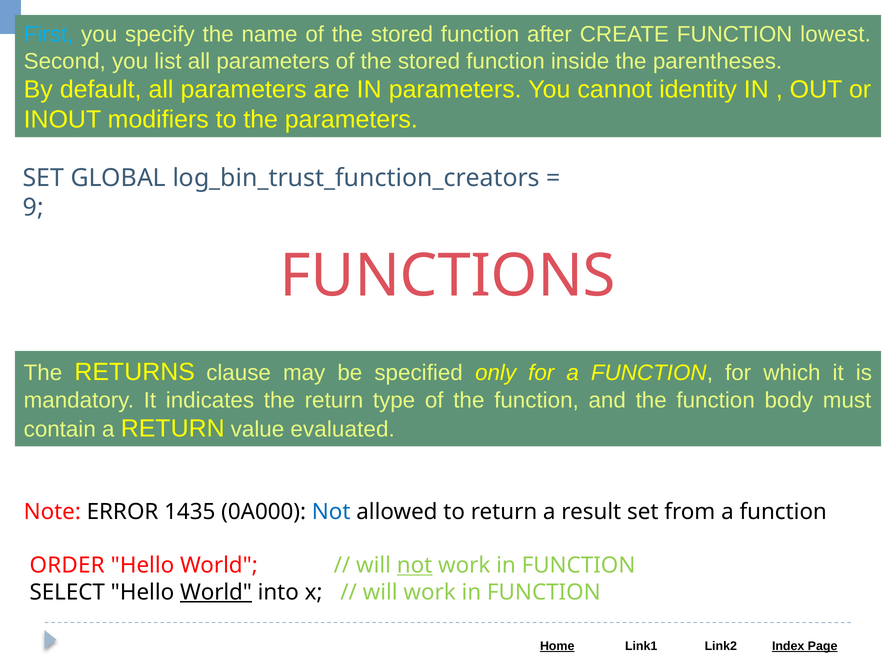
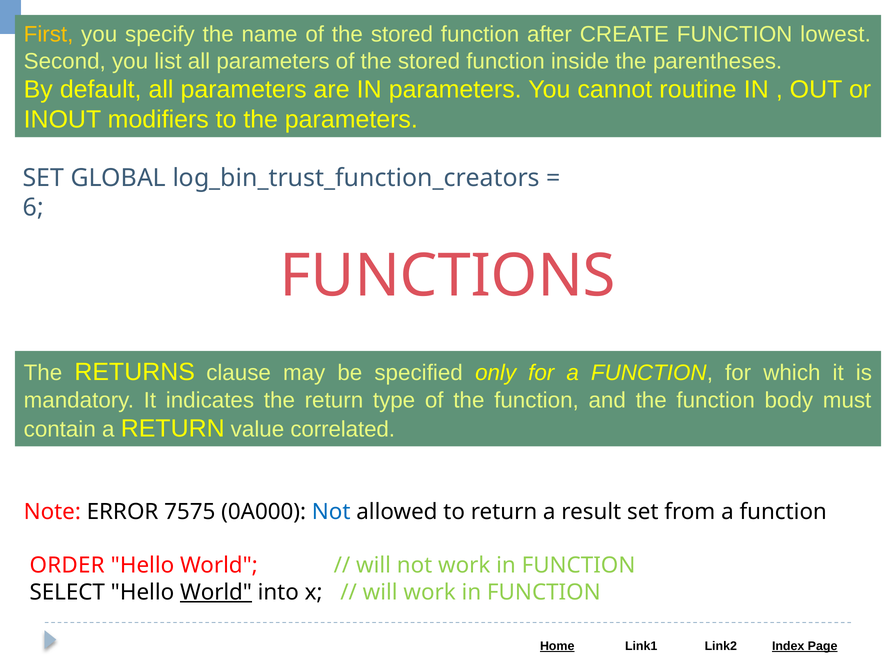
First colour: light blue -> yellow
identity: identity -> routine
9: 9 -> 6
evaluated: evaluated -> correlated
1435: 1435 -> 7575
not at (415, 565) underline: present -> none
